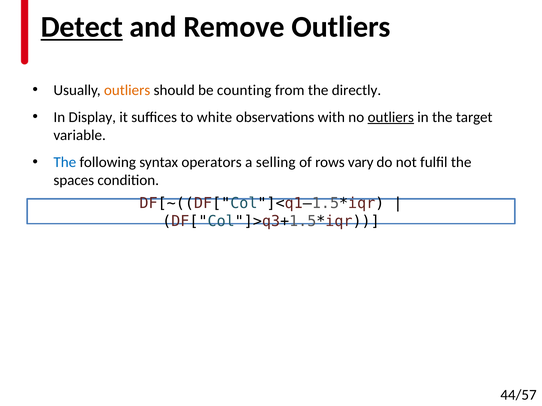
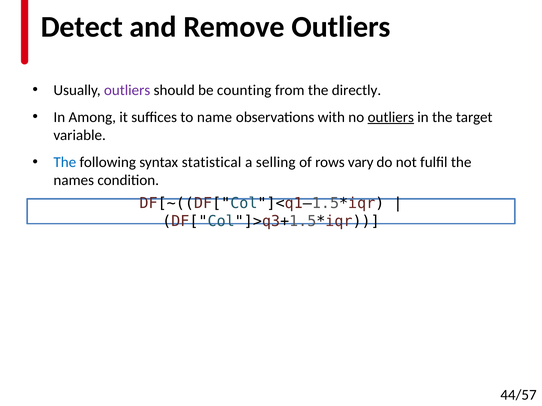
Detect underline: present -> none
outliers at (127, 90) colour: orange -> purple
Display: Display -> Among
white: white -> name
operators: operators -> statistical
spaces: spaces -> names
